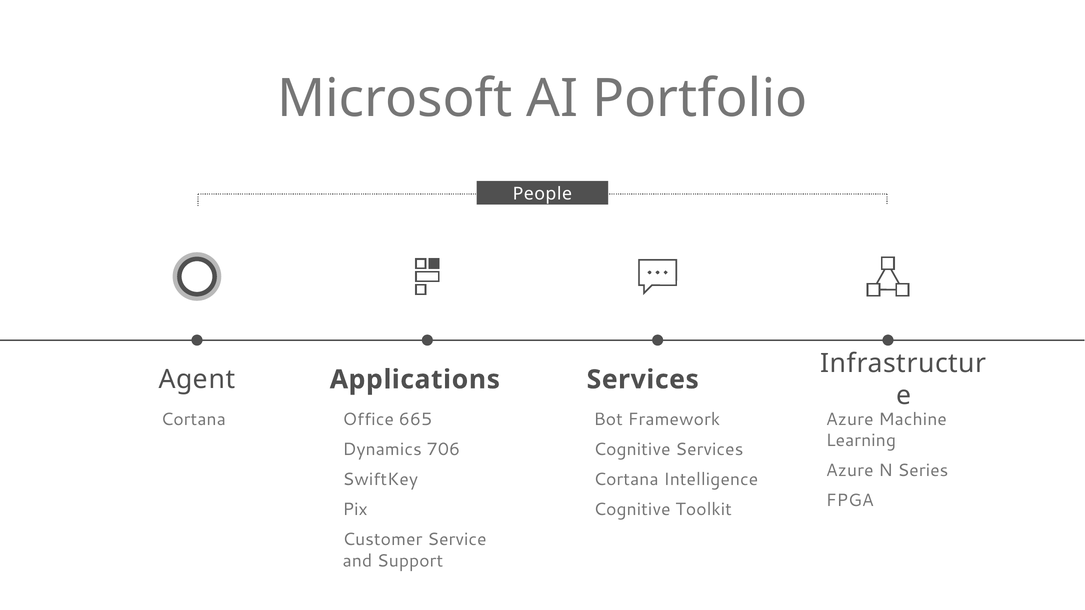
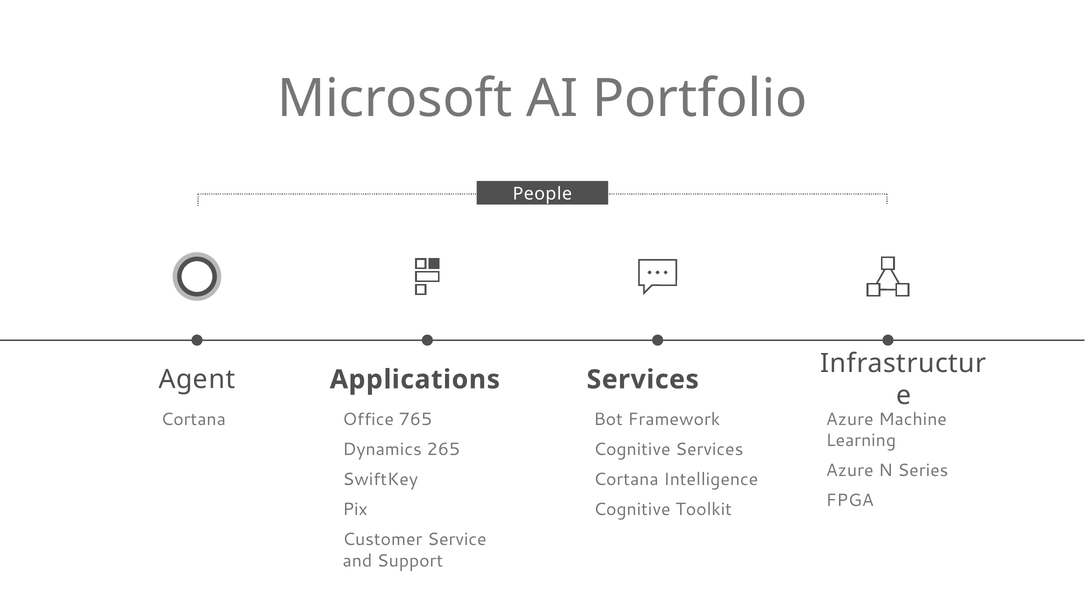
665: 665 -> 765
706: 706 -> 265
